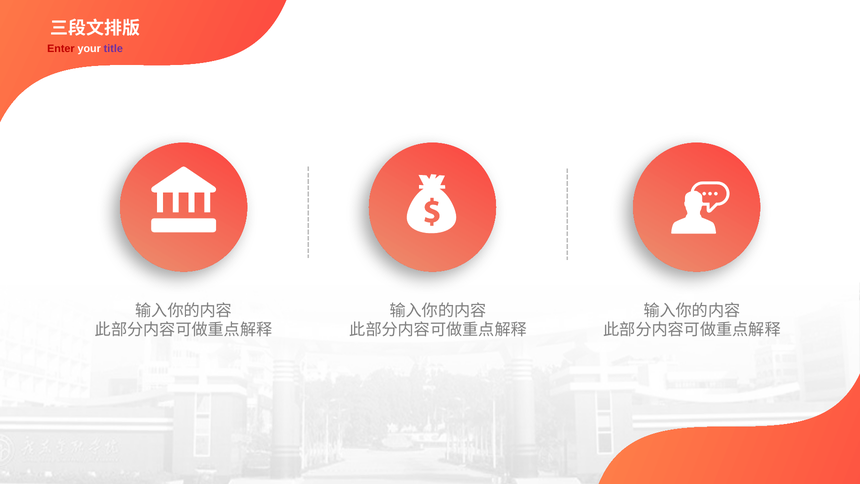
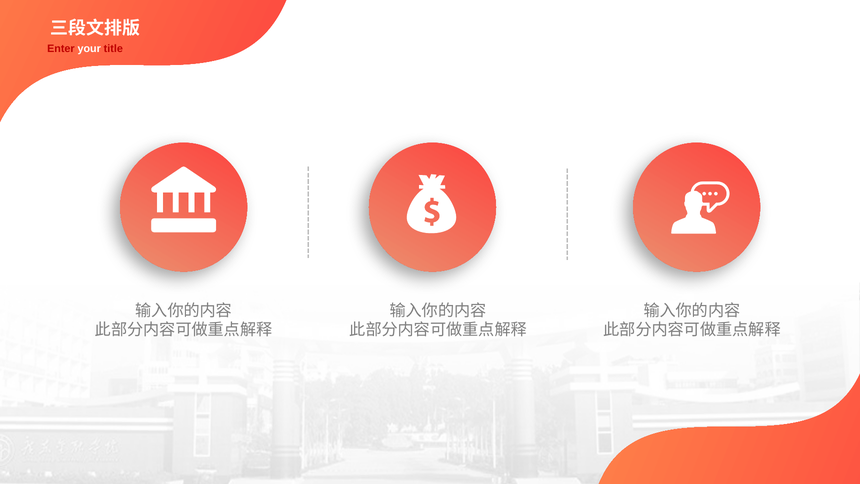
title colour: purple -> red
